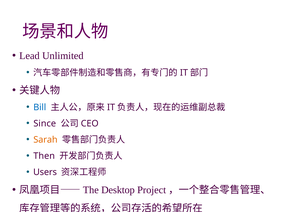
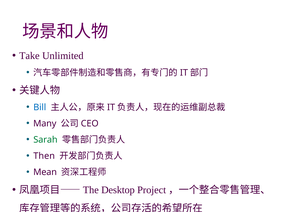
Lead: Lead -> Take
Since: Since -> Many
Sarah colour: orange -> green
Users: Users -> Mean
